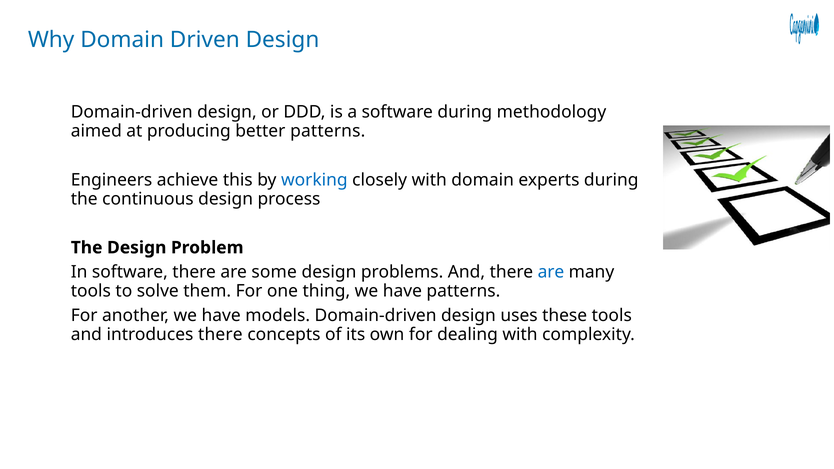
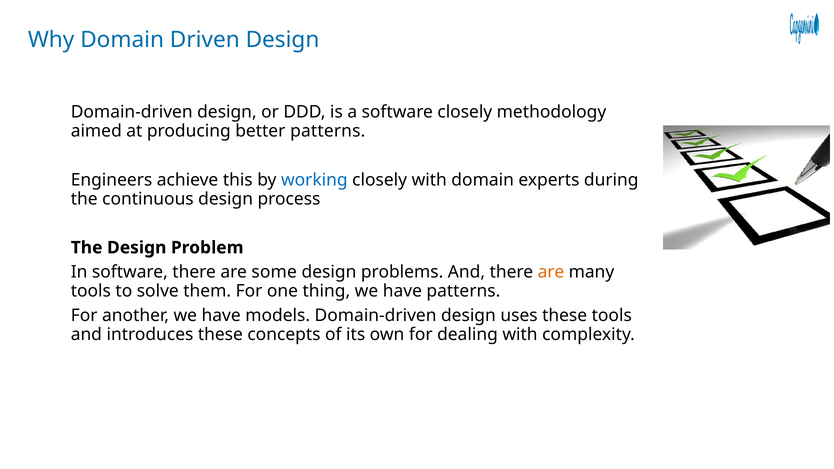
software during: during -> closely
are at (551, 272) colour: blue -> orange
introduces there: there -> these
